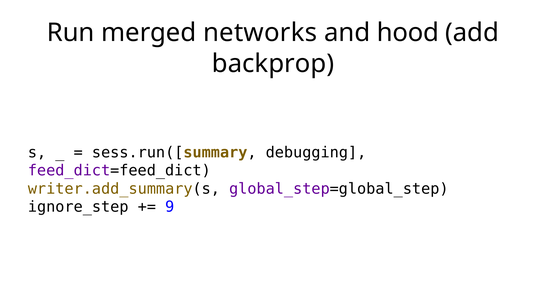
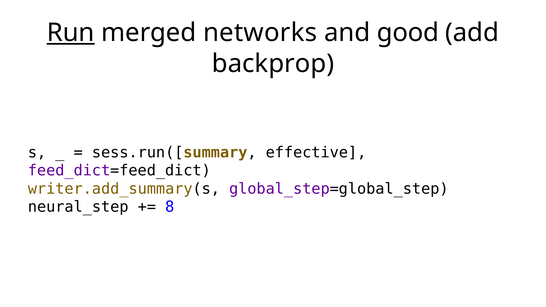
Run underline: none -> present
hood: hood -> good
debugging: debugging -> effective
ignore_step: ignore_step -> neural_step
9: 9 -> 8
